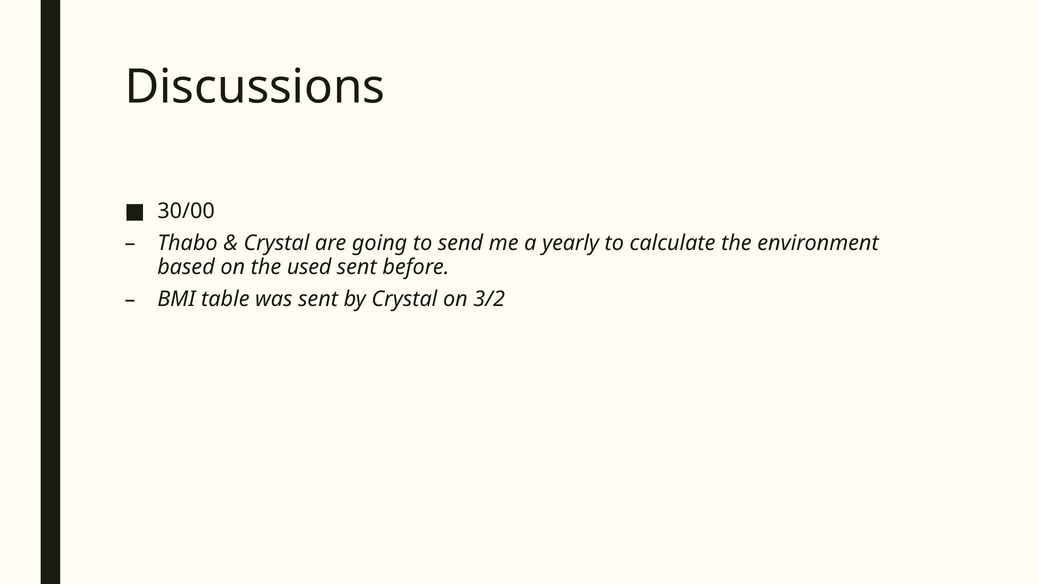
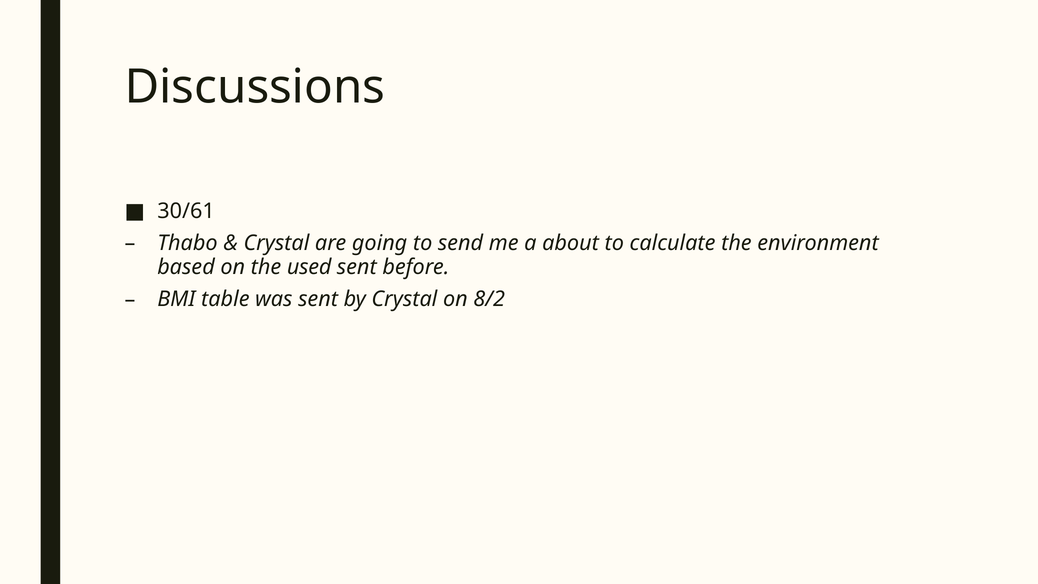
30/00: 30/00 -> 30/61
yearly: yearly -> about
3/2: 3/2 -> 8/2
